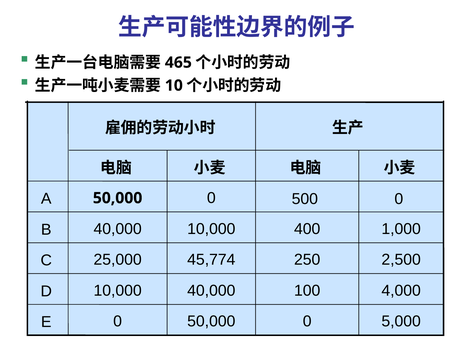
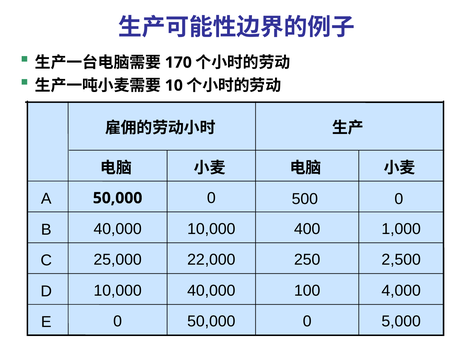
465: 465 -> 170
45,774: 45,774 -> 22,000
